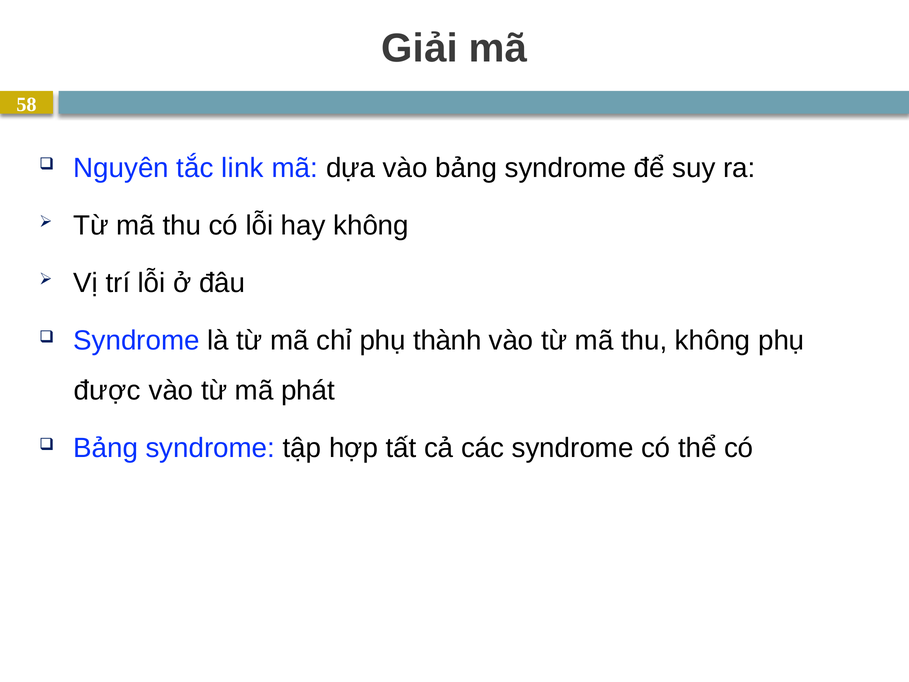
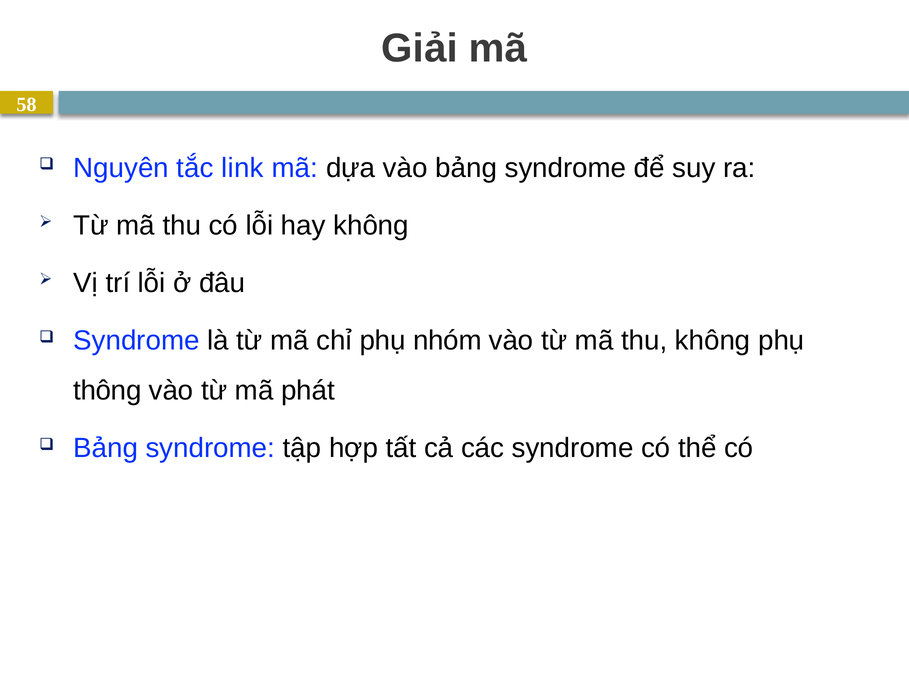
thành: thành -> nhóm
được: được -> thông
